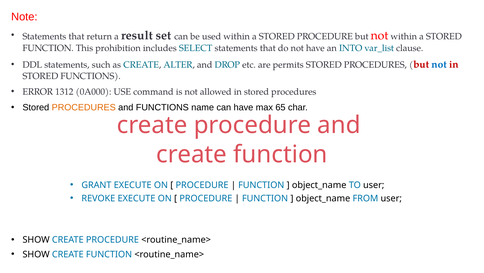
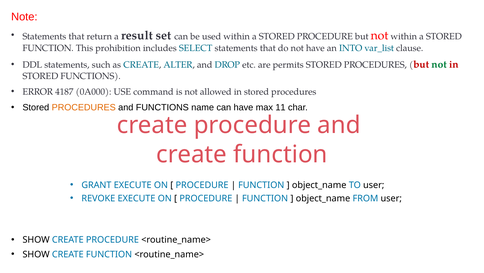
not at (439, 64) colour: blue -> green
1312: 1312 -> 4187
65: 65 -> 11
